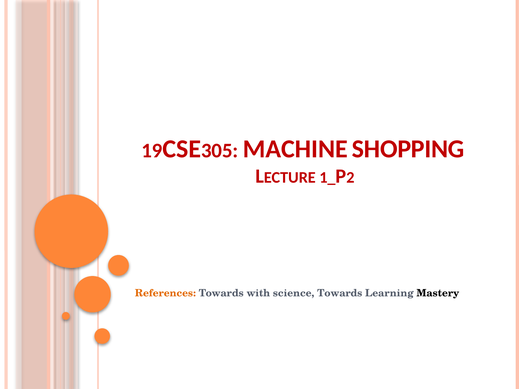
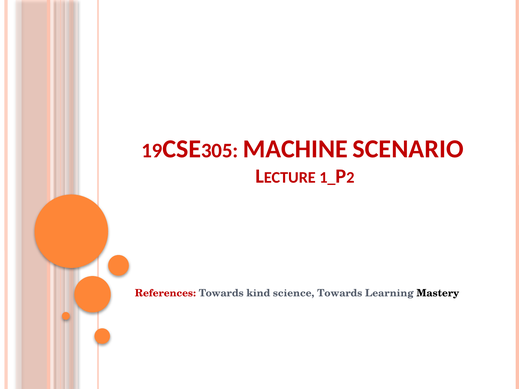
SHOPPING: SHOPPING -> SCENARIO
References colour: orange -> red
with: with -> kind
